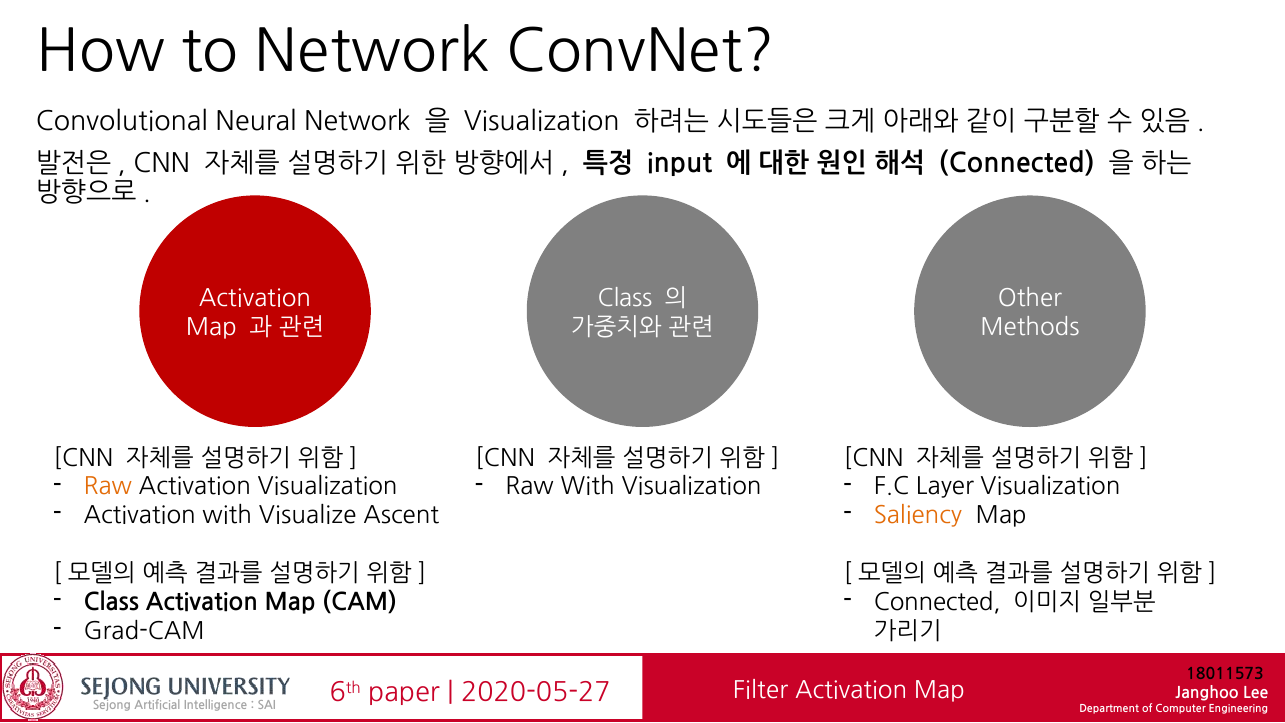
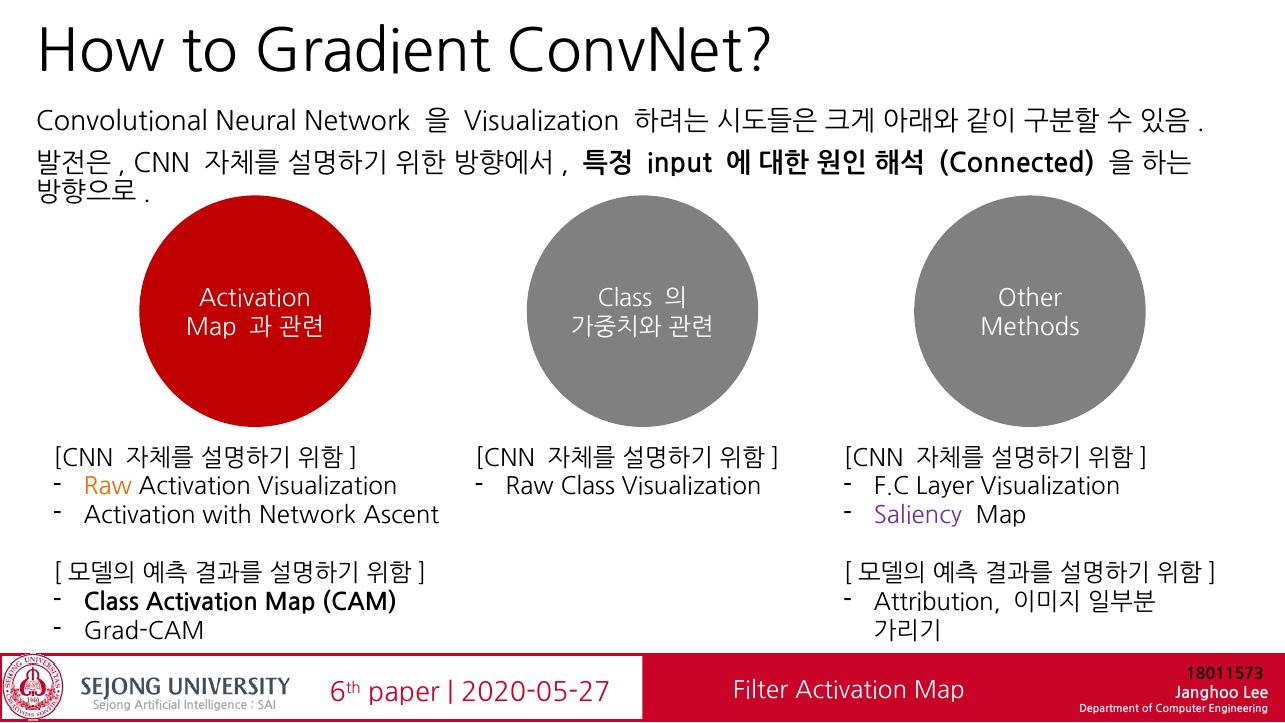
to Network: Network -> Gradient
Raw With: With -> Class
with Visualize: Visualize -> Network
Saliency colour: orange -> purple
Connected at (937, 603): Connected -> Attribution
